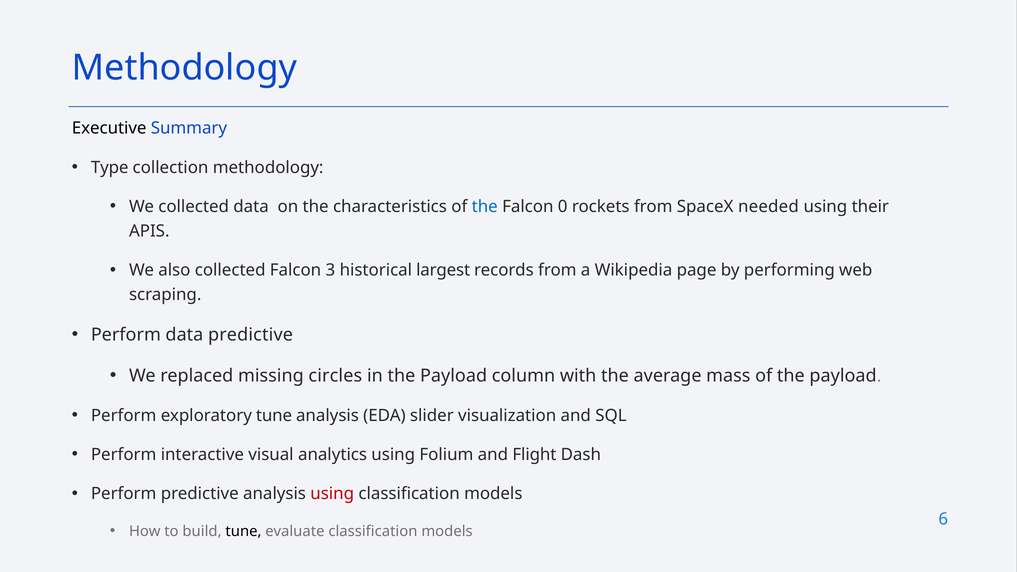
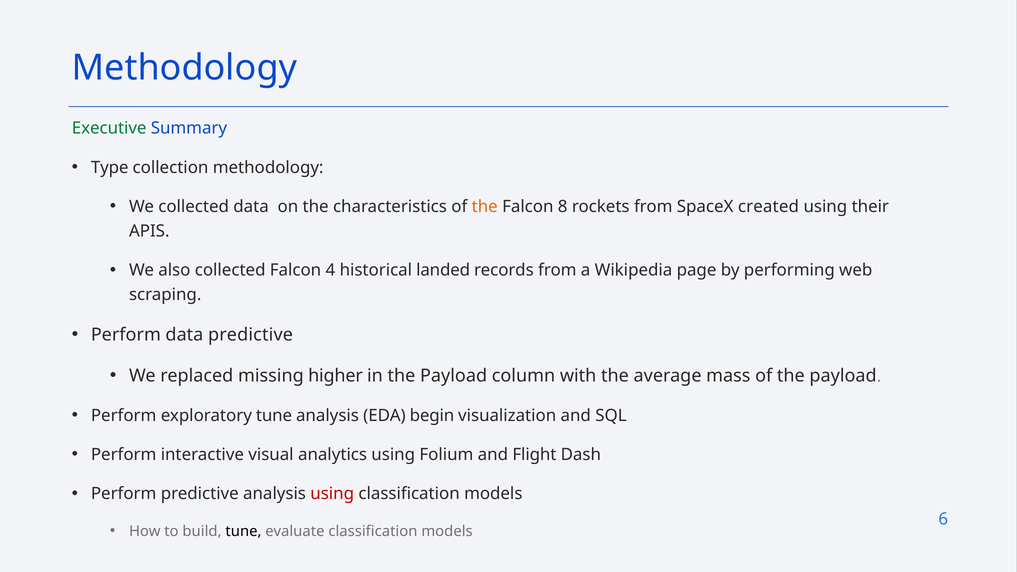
Executive colour: black -> green
the at (485, 207) colour: blue -> orange
0: 0 -> 8
needed: needed -> created
3: 3 -> 4
largest: largest -> landed
circles: circles -> higher
slider: slider -> begin
